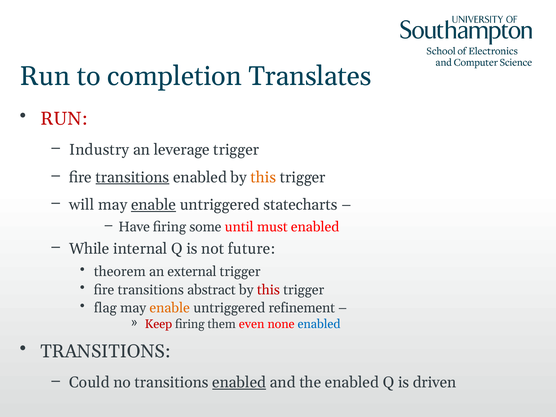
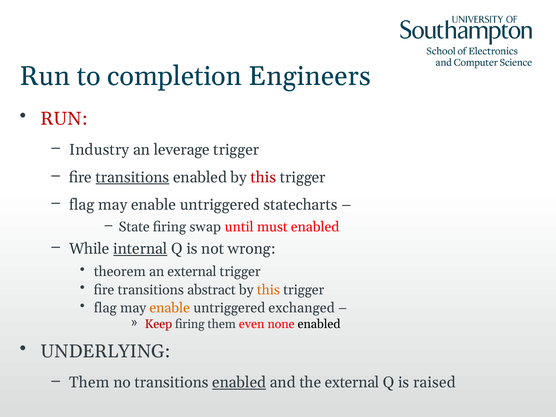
Translates: Translates -> Engineers
this at (263, 177) colour: orange -> red
will at (82, 205): will -> flag
enable at (153, 205) underline: present -> none
Have: Have -> State
some: some -> swap
internal underline: none -> present
future: future -> wrong
this at (268, 290) colour: red -> orange
refinement: refinement -> exchanged
enabled at (319, 324) colour: blue -> black
TRANSITIONS at (106, 351): TRANSITIONS -> UNDERLYING
Could at (89, 383): Could -> Them
the enabled: enabled -> external
driven: driven -> raised
